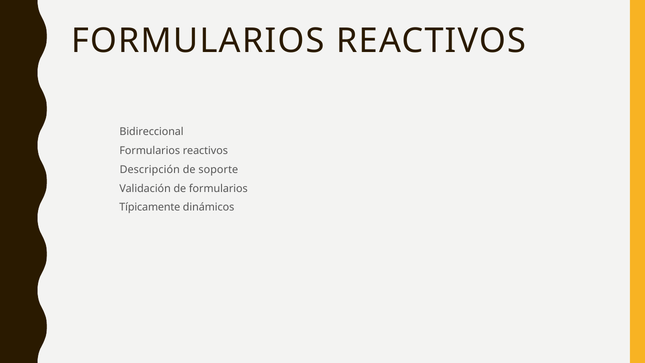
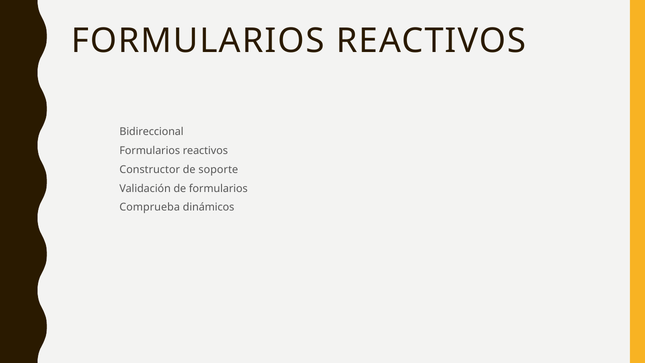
Descripción: Descripción -> Constructor
Típicamente: Típicamente -> Comprueba
